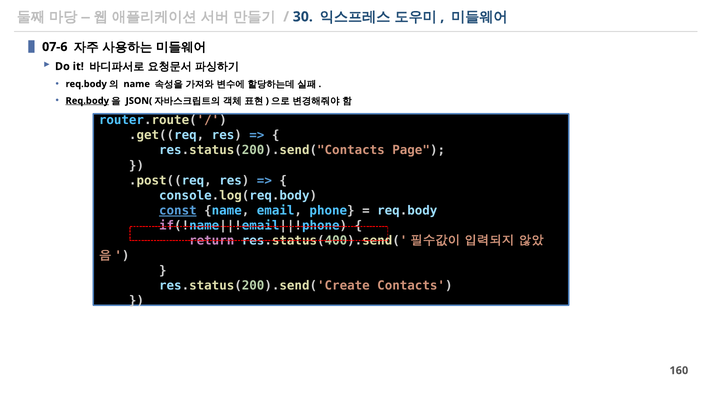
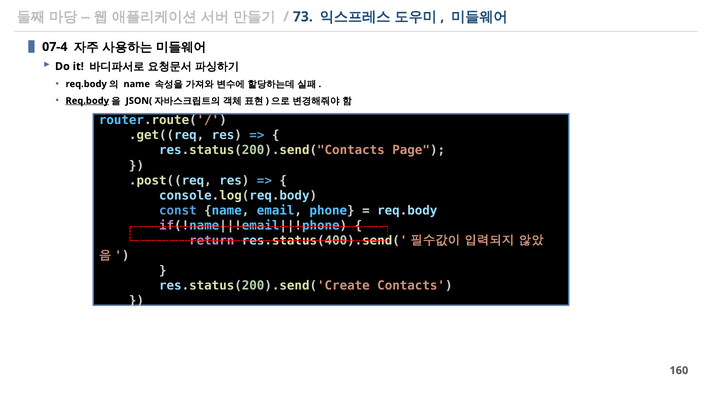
30: 30 -> 73
07-6: 07-6 -> 07-4
const underline: present -> none
